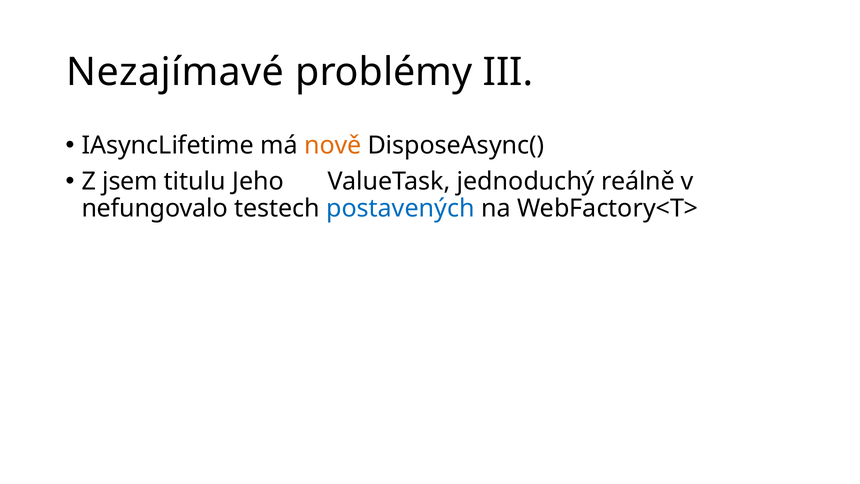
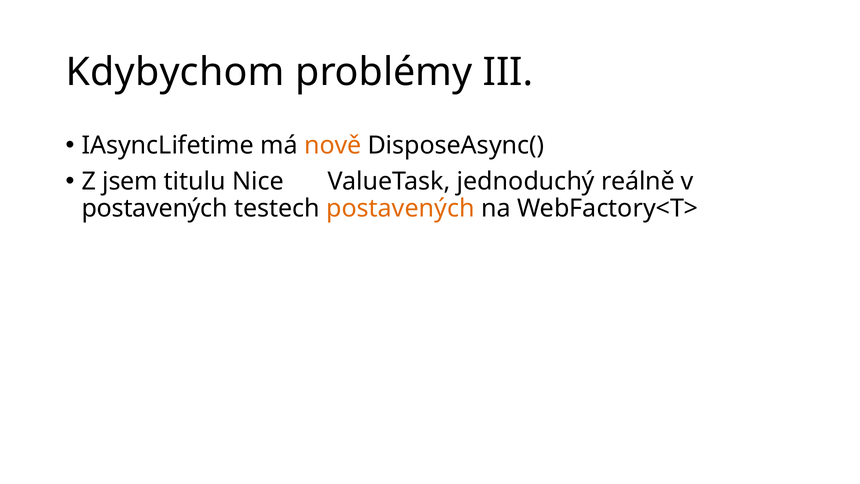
Nezajímavé: Nezajímavé -> Kdybychom
Jeho: Jeho -> Nice
nefungovalo at (155, 209): nefungovalo -> postavených
postavených at (400, 209) colour: blue -> orange
